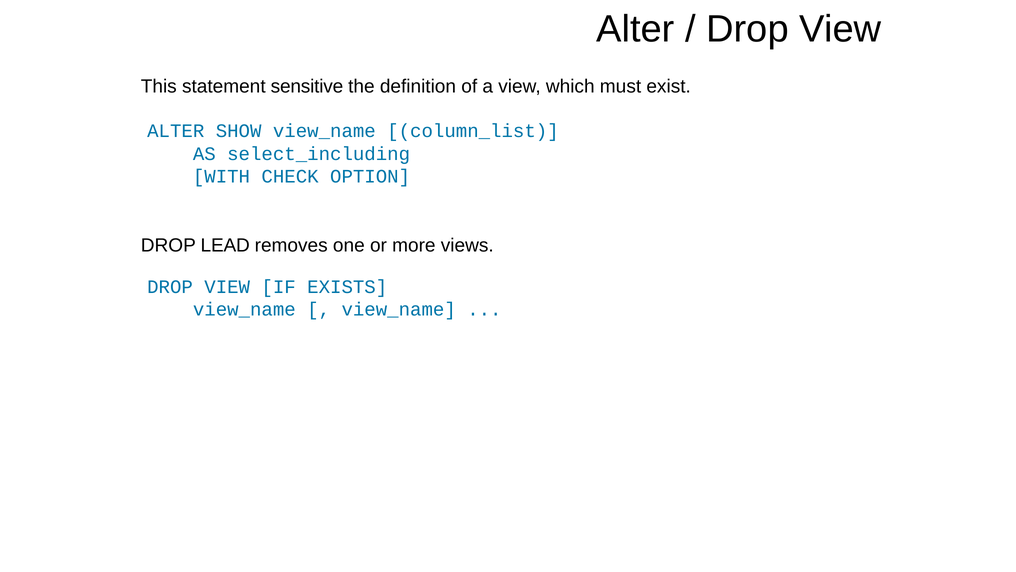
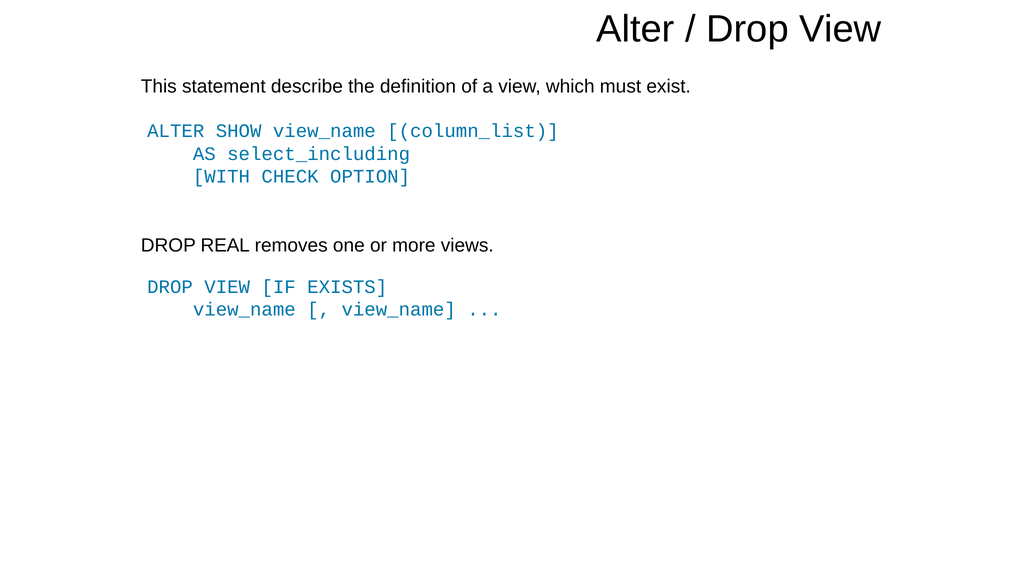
sensitive: sensitive -> describe
LEAD: LEAD -> REAL
